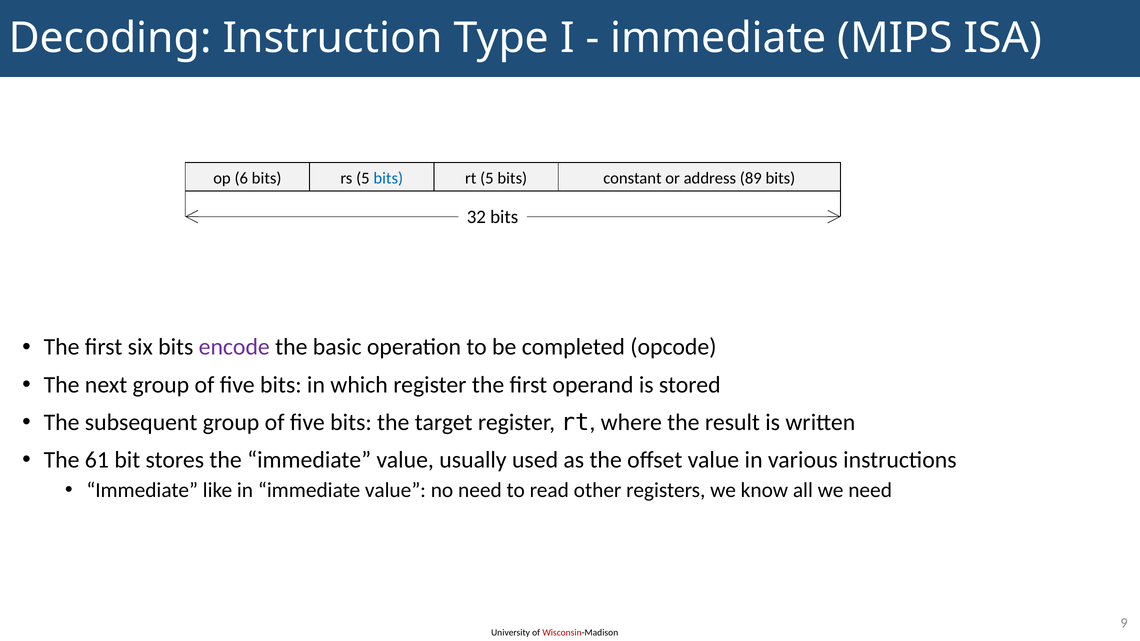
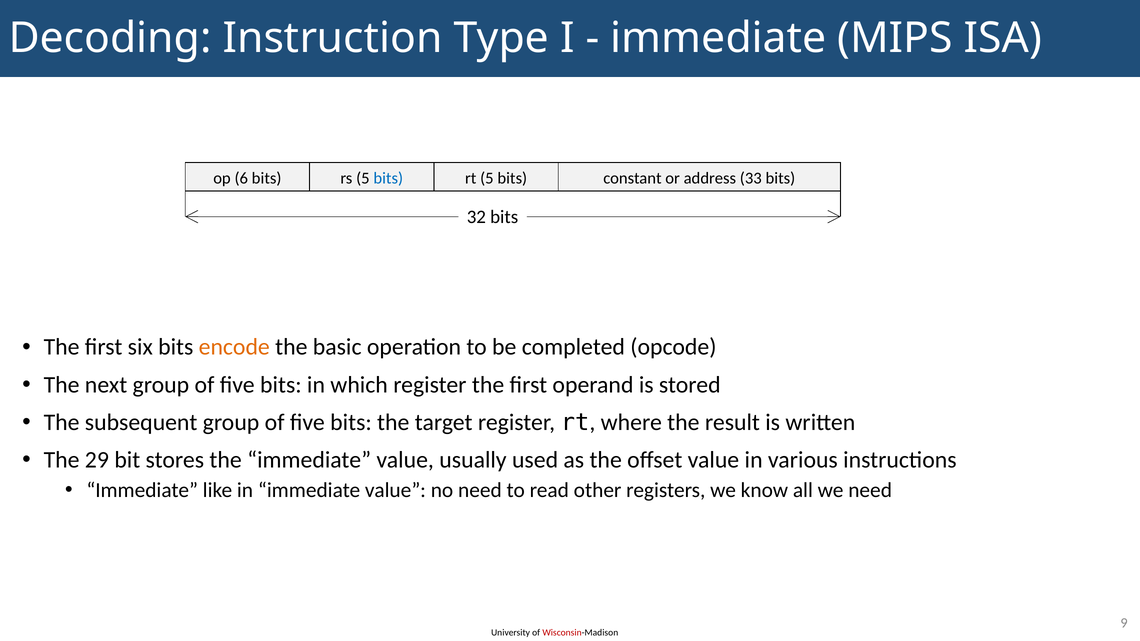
89: 89 -> 33
encode colour: purple -> orange
61: 61 -> 29
